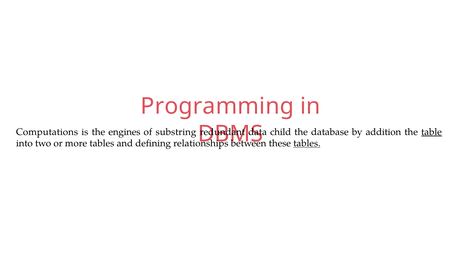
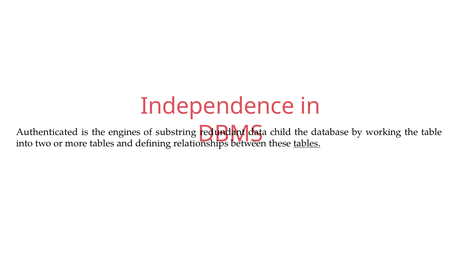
Programming: Programming -> Independence
Computations: Computations -> Authenticated
addition: addition -> working
table underline: present -> none
